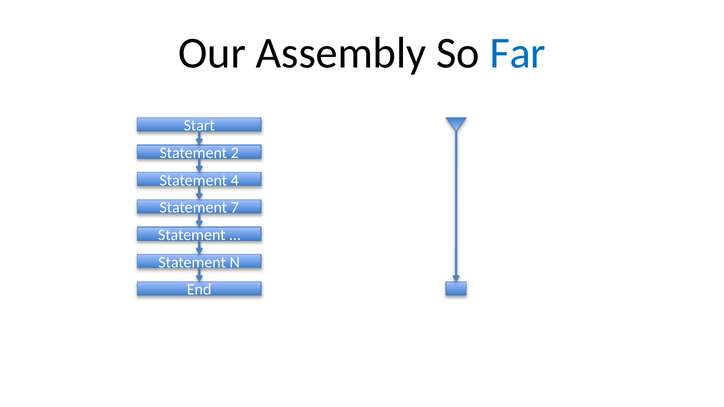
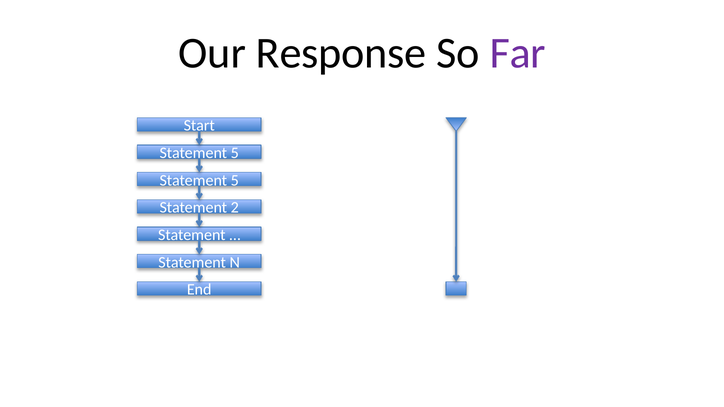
Assembly: Assembly -> Response
Far colour: blue -> purple
2 at (235, 153): 2 -> 5
4 at (235, 180): 4 -> 5
7: 7 -> 2
